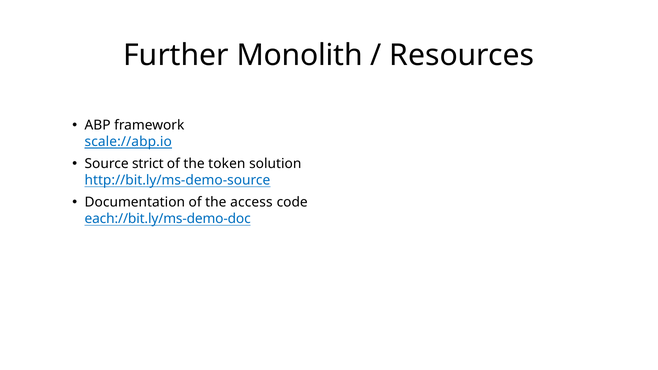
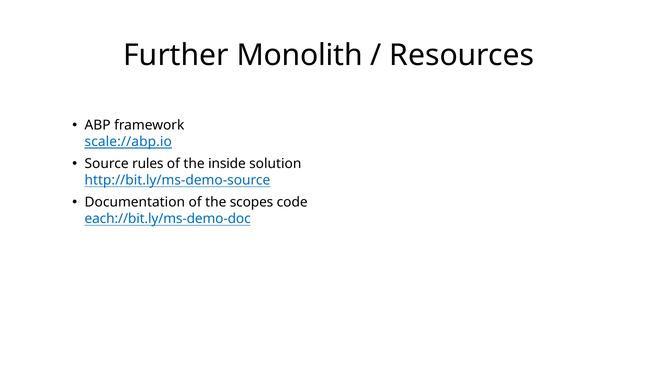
strict: strict -> rules
token: token -> inside
access: access -> scopes
